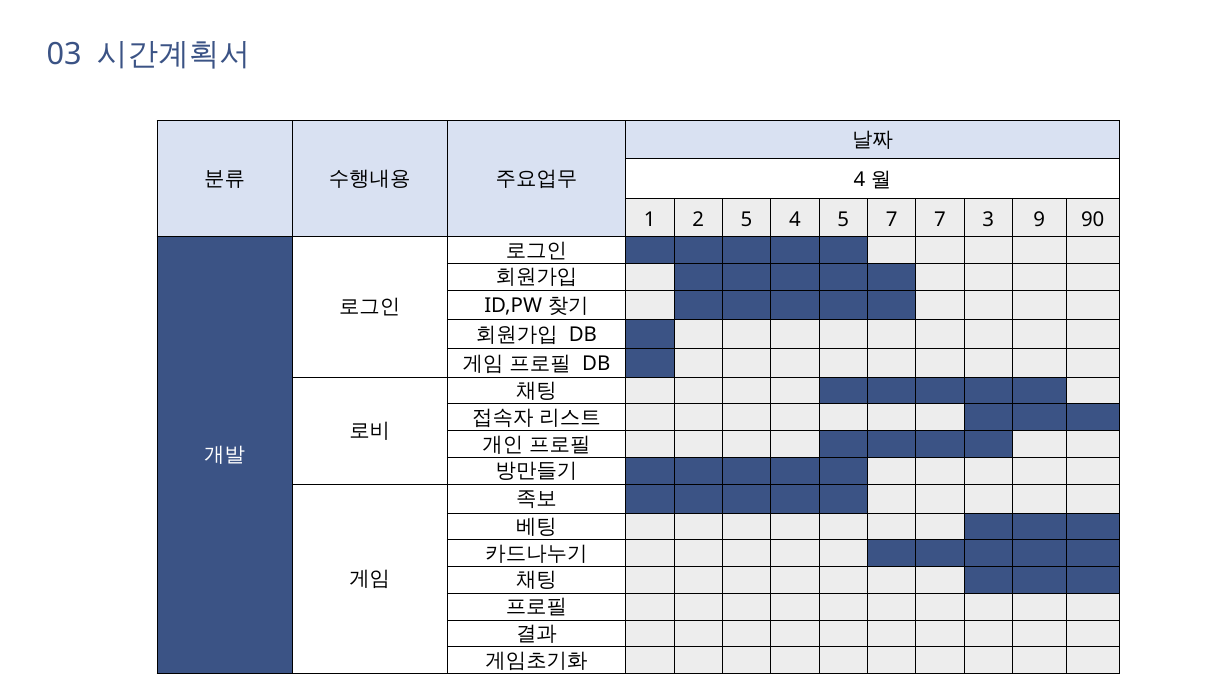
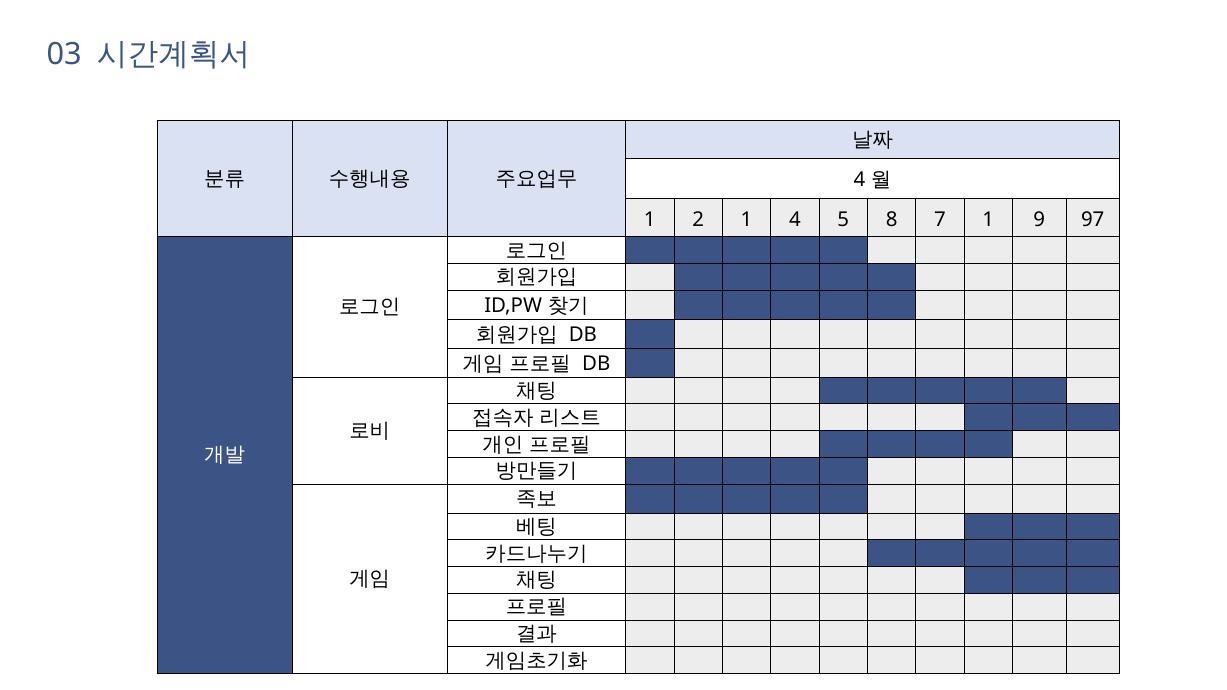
2 5: 5 -> 1
5 7: 7 -> 8
7 3: 3 -> 1
90: 90 -> 97
